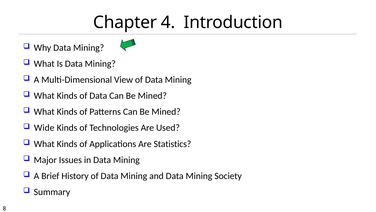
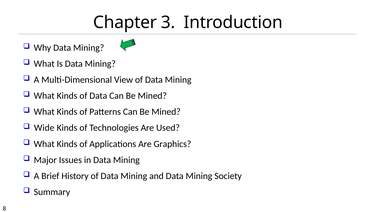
4: 4 -> 3
Statistics: Statistics -> Graphics
